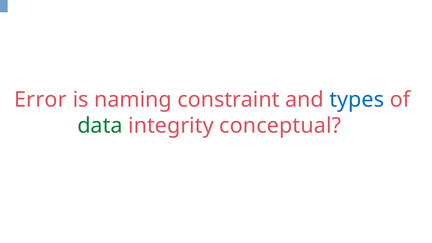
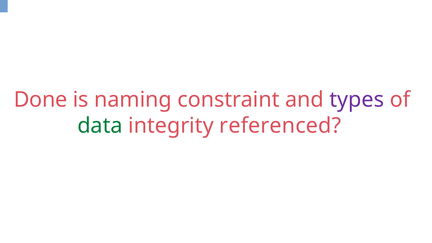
Error: Error -> Done
types colour: blue -> purple
conceptual: conceptual -> referenced
